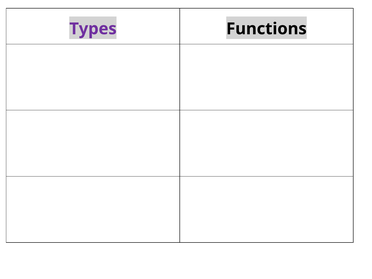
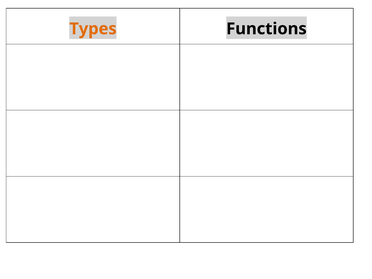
Types colour: purple -> orange
